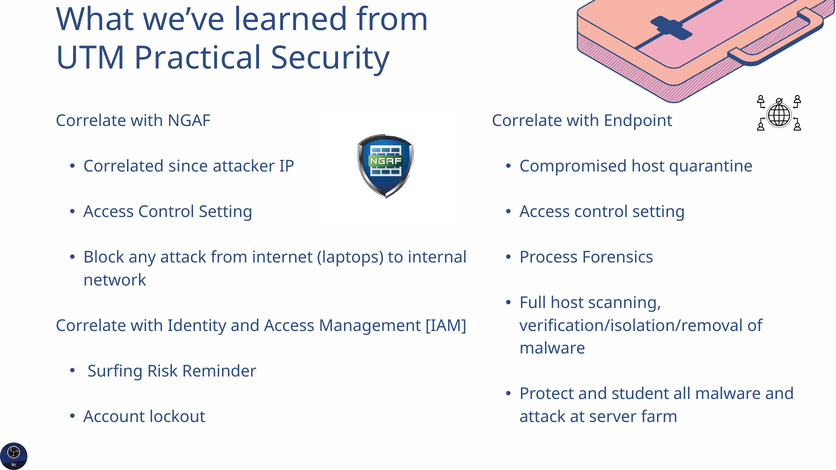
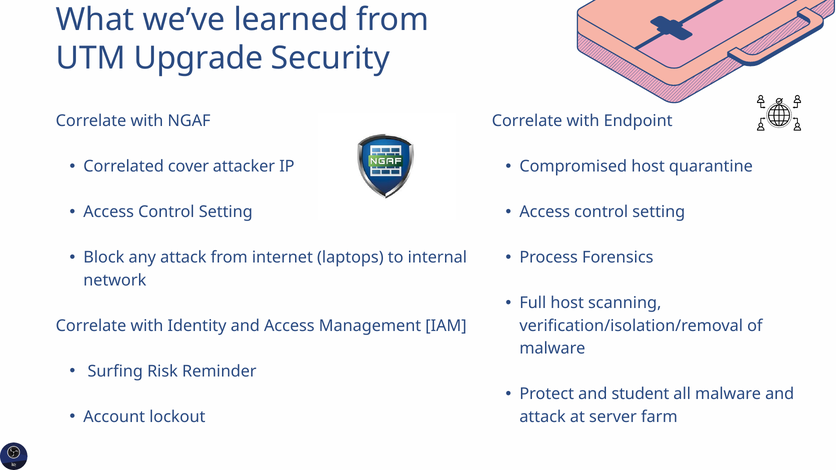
Practical: Practical -> Upgrade
since: since -> cover
